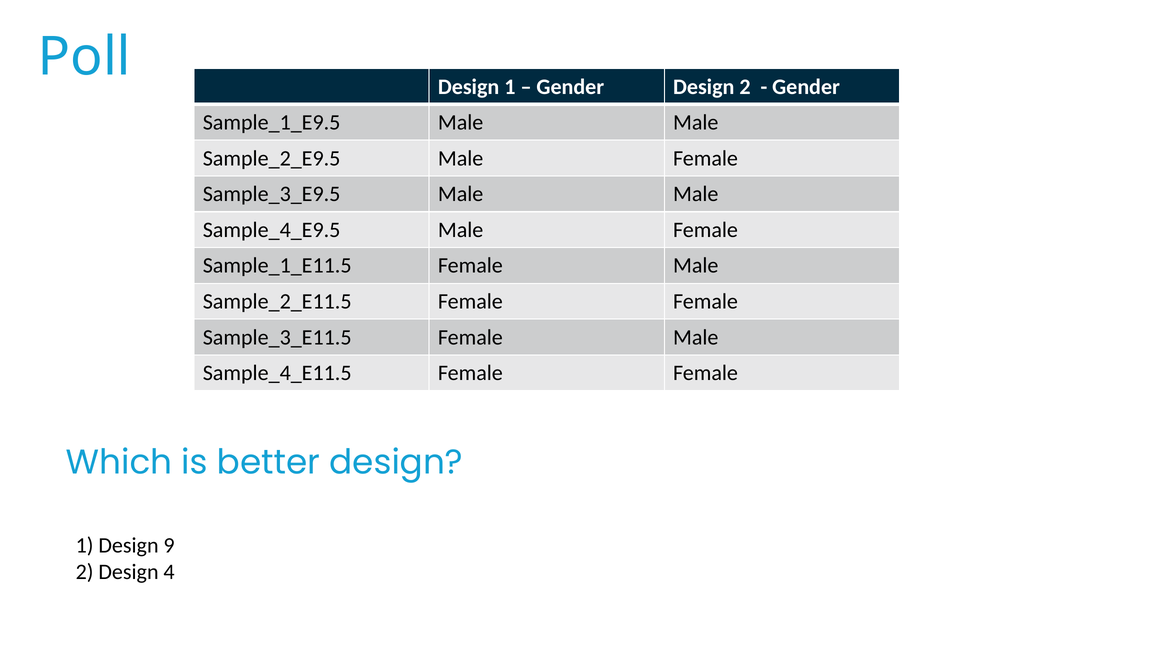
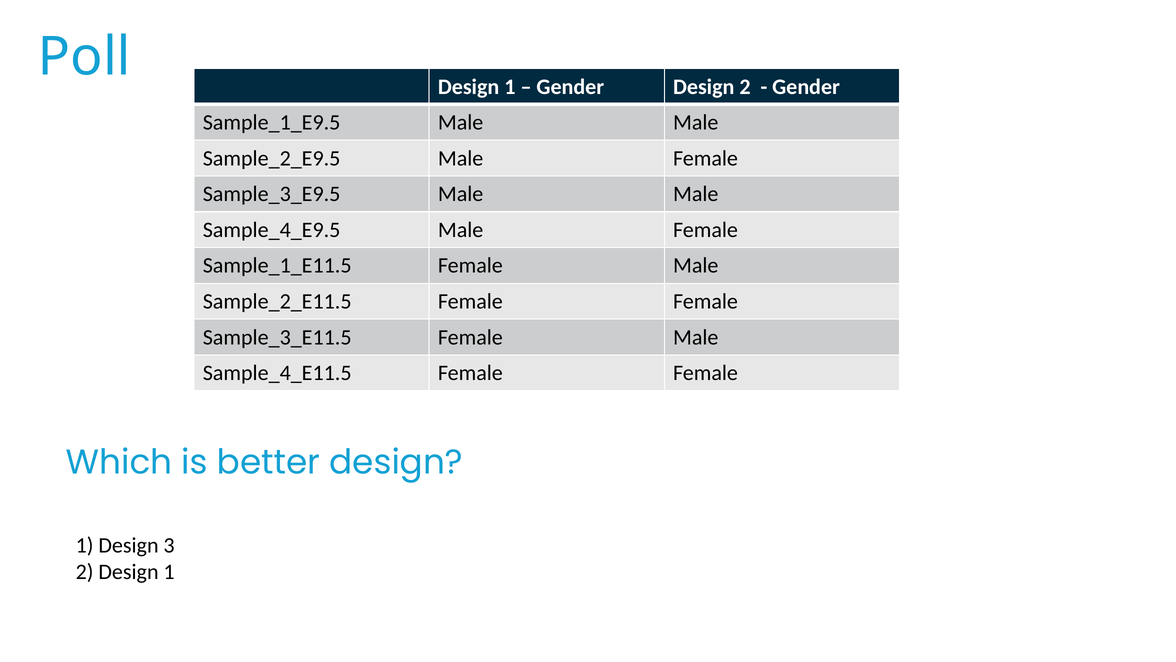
9: 9 -> 3
2 Design 4: 4 -> 1
